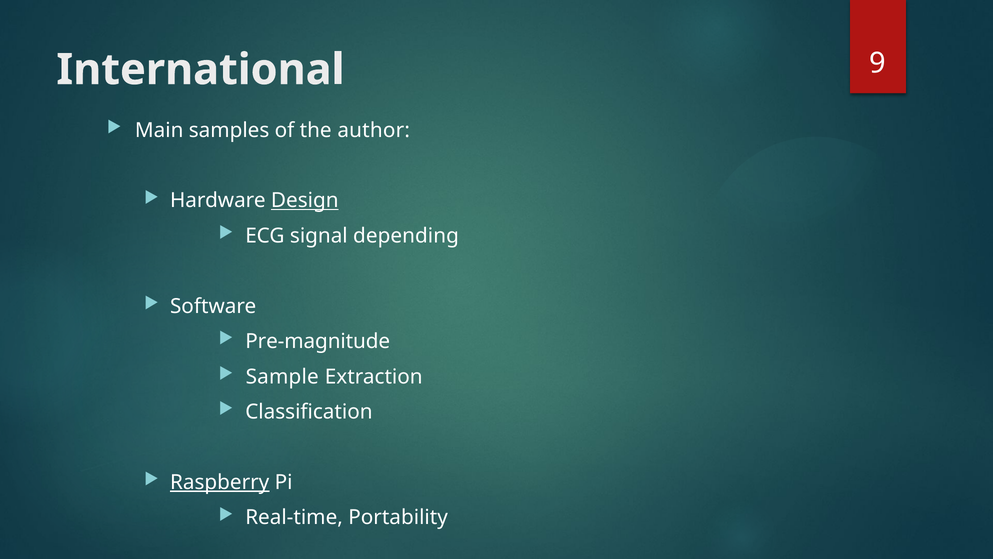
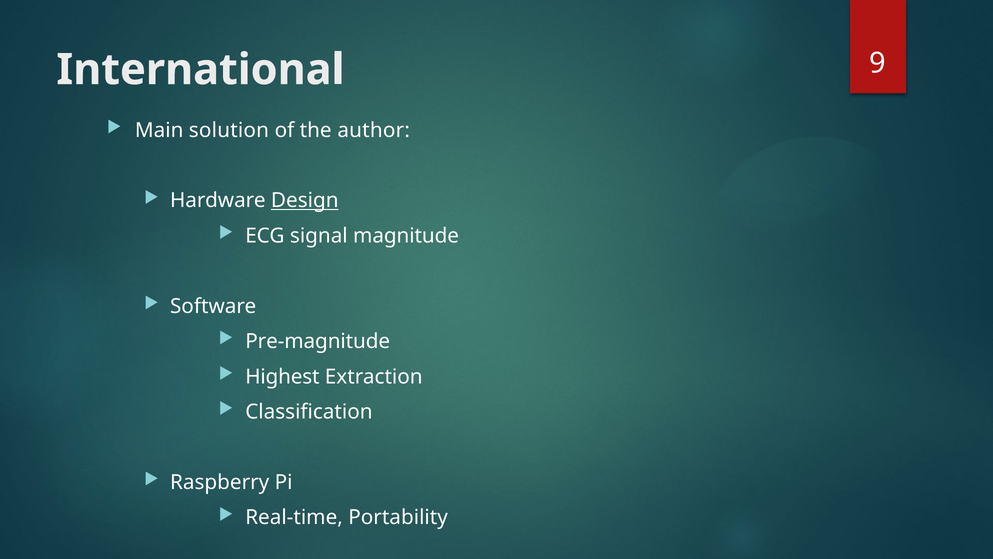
samples: samples -> solution
depending: depending -> magnitude
Sample: Sample -> Highest
Raspberry underline: present -> none
